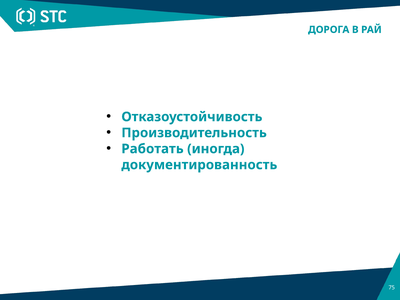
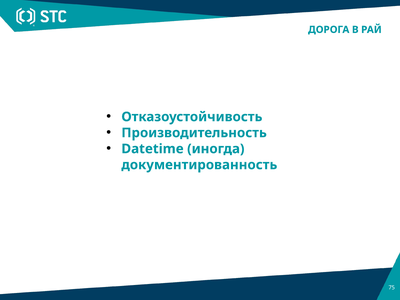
Работать: Работать -> Datetime
